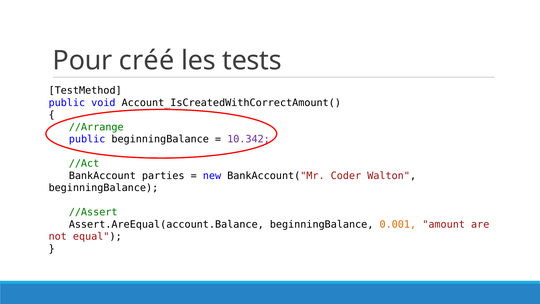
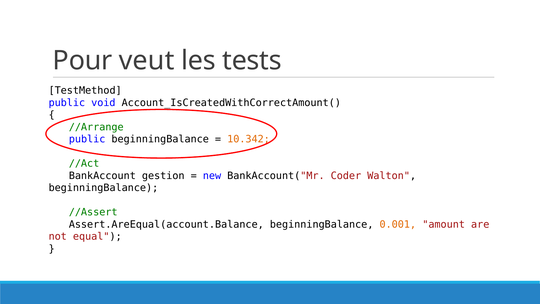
créé: créé -> veut
10.342 colour: purple -> orange
parties: parties -> gestion
